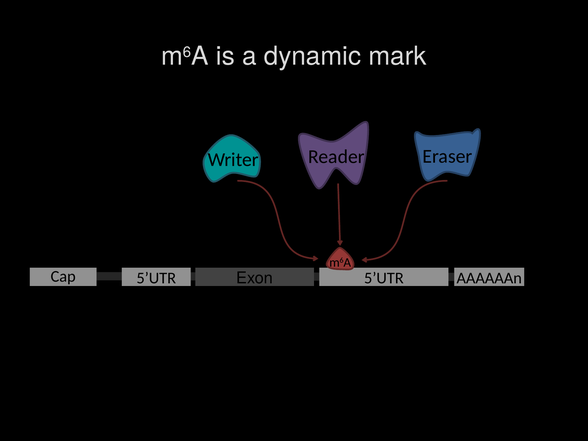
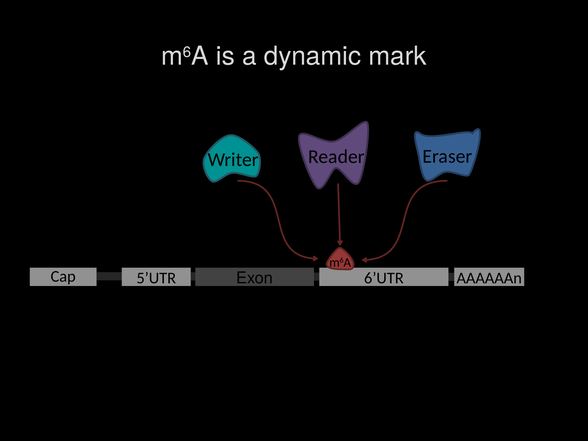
Exon 5’UTR: 5’UTR -> 6’UTR
